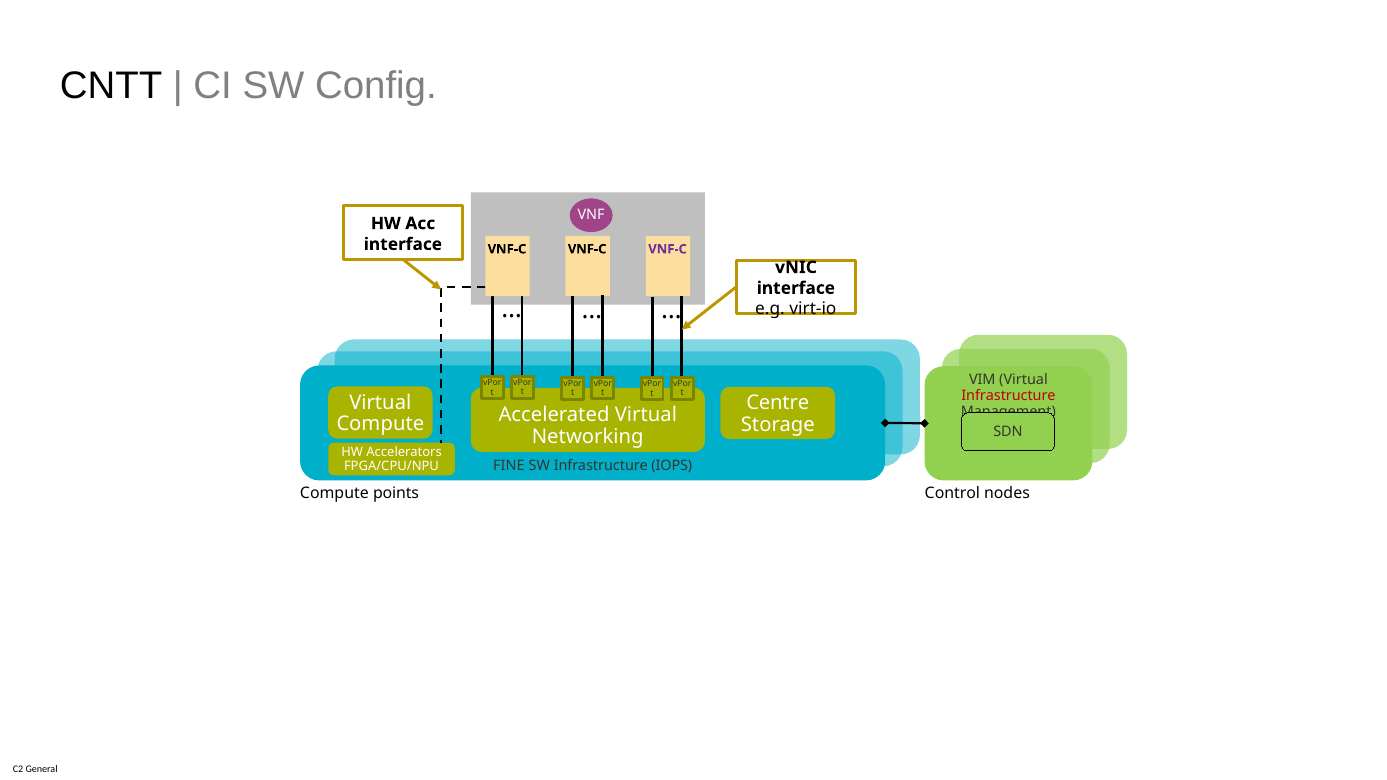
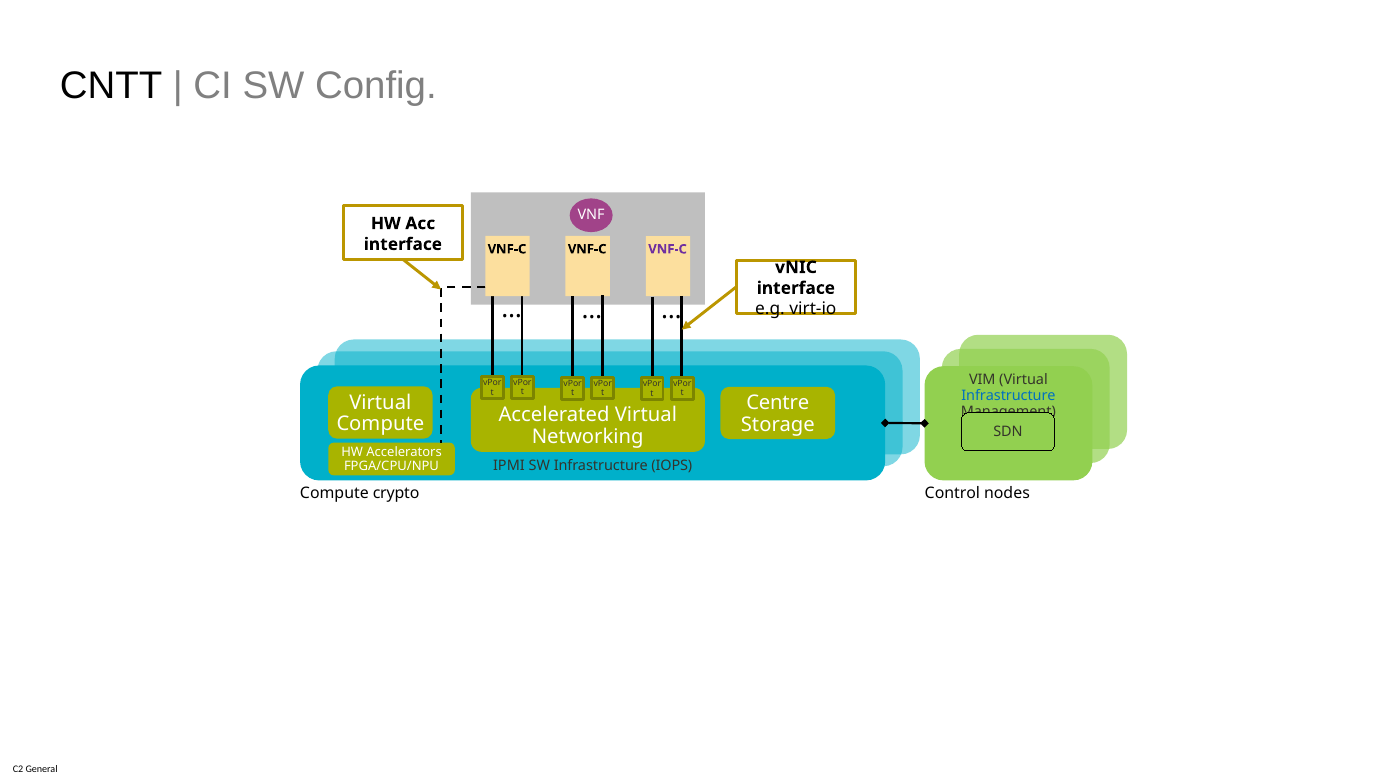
Infrastructure at (1009, 396) colour: red -> blue
FINE: FINE -> IPMI
points: points -> crypto
